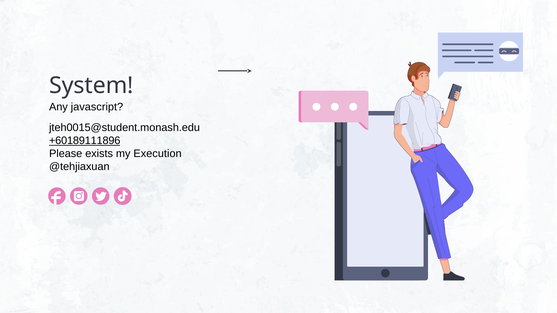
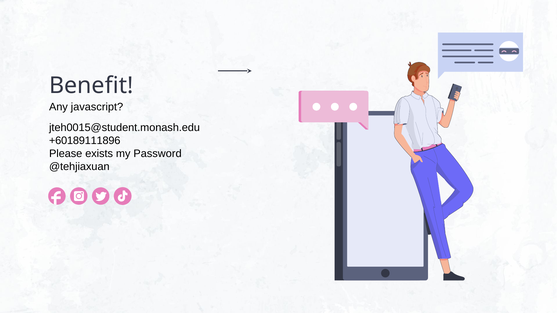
System: System -> Benefit
+60189111896 underline: present -> none
Execution: Execution -> Password
